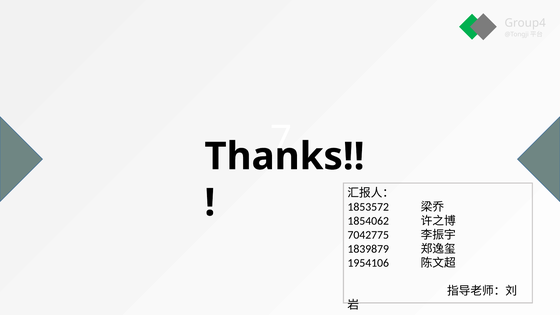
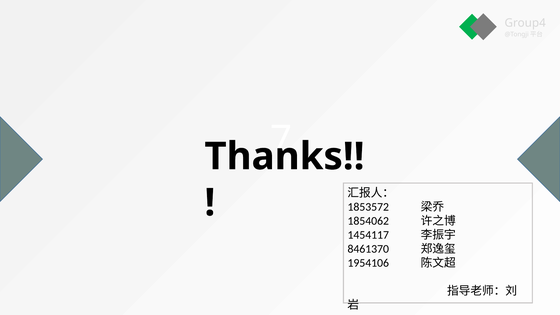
7042775: 7042775 -> 1454117
1839879: 1839879 -> 8461370
